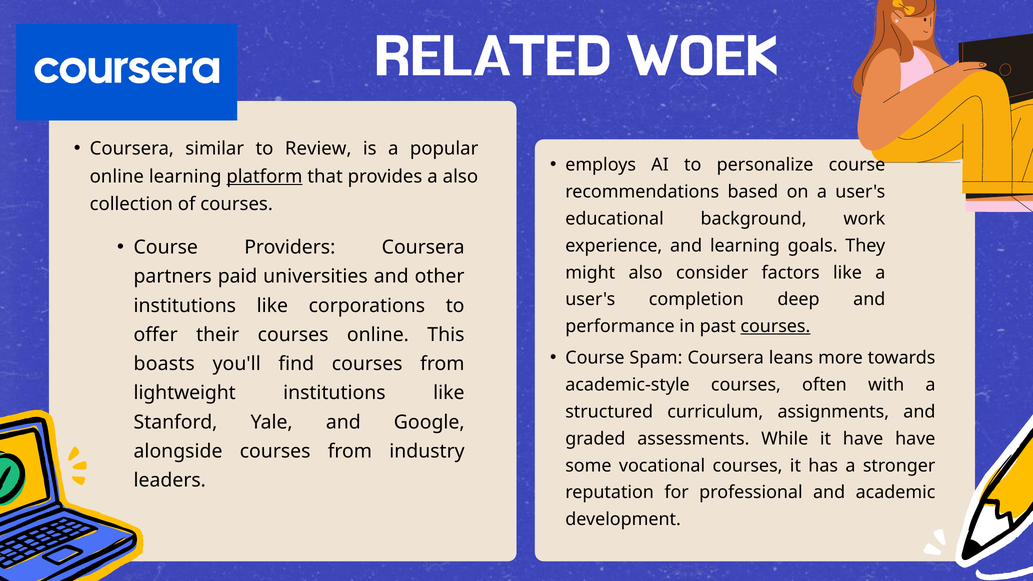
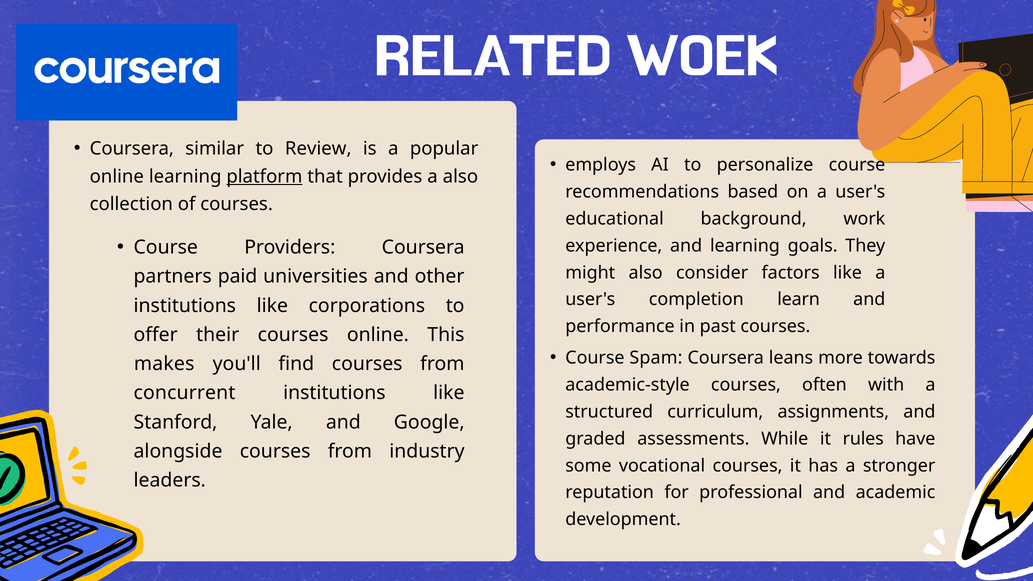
deep: deep -> learn
courses at (775, 327) underline: present -> none
boasts: boasts -> makes
lightweight: lightweight -> concurrent
it have: have -> rules
